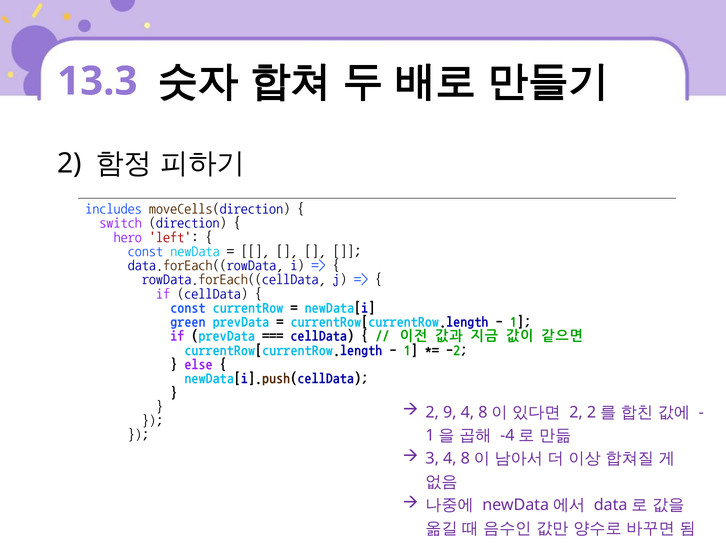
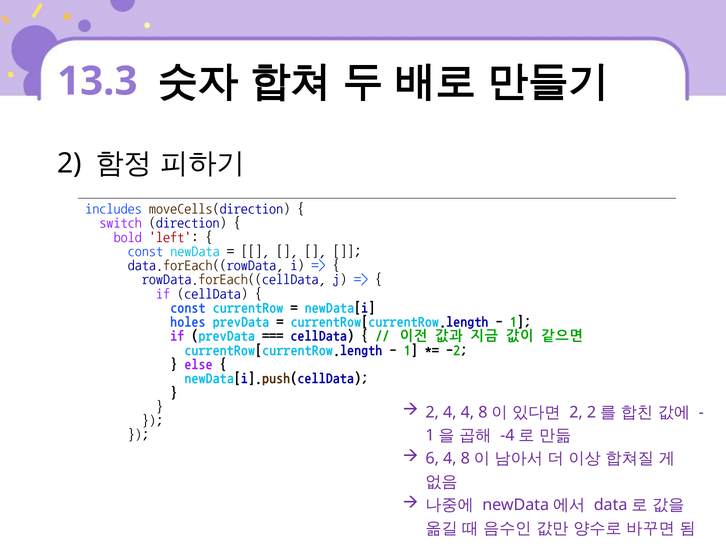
hero: hero -> bold
green: green -> holes
2 9: 9 -> 4
3: 3 -> 6
